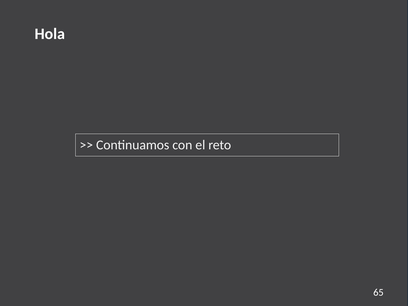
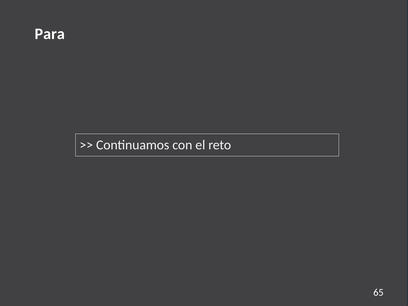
Hola: Hola -> Para
